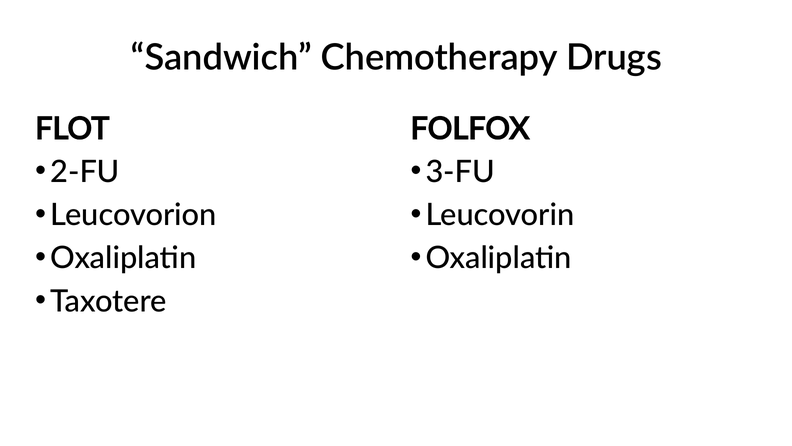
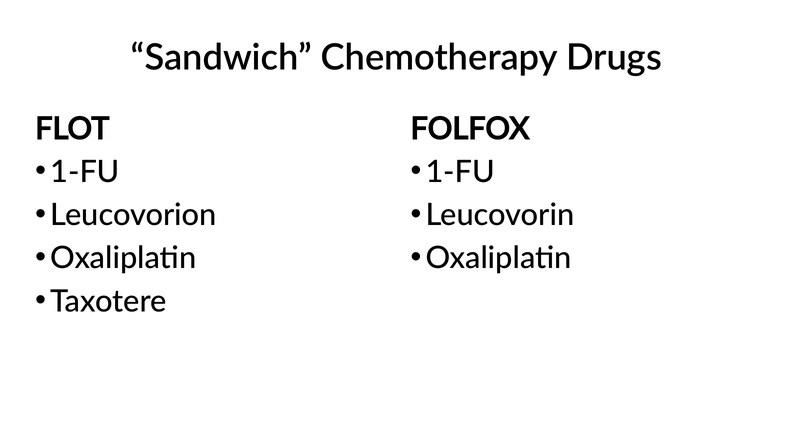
2-FU at (85, 172): 2-FU -> 1-FU
3-FU at (460, 172): 3-FU -> 1-FU
